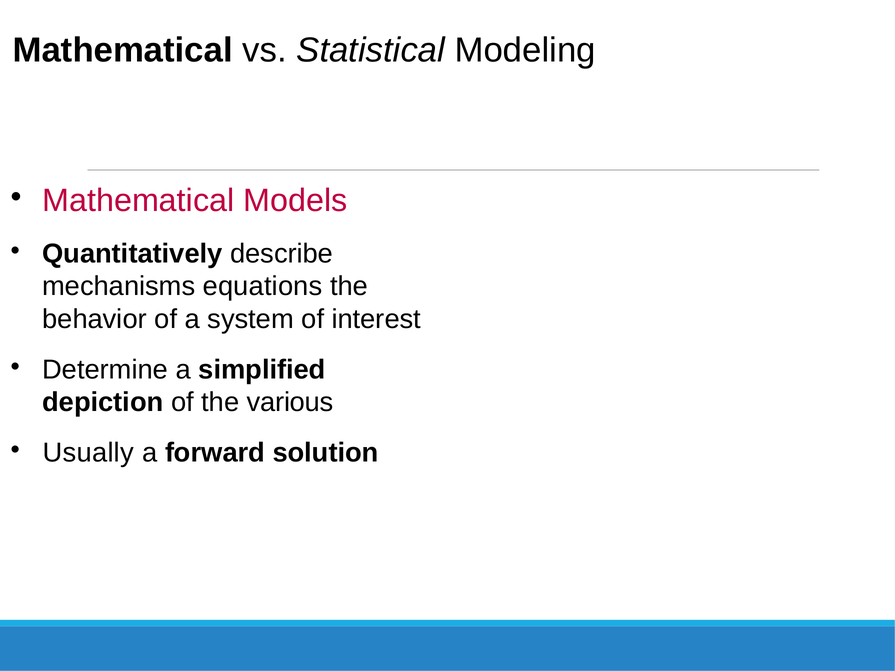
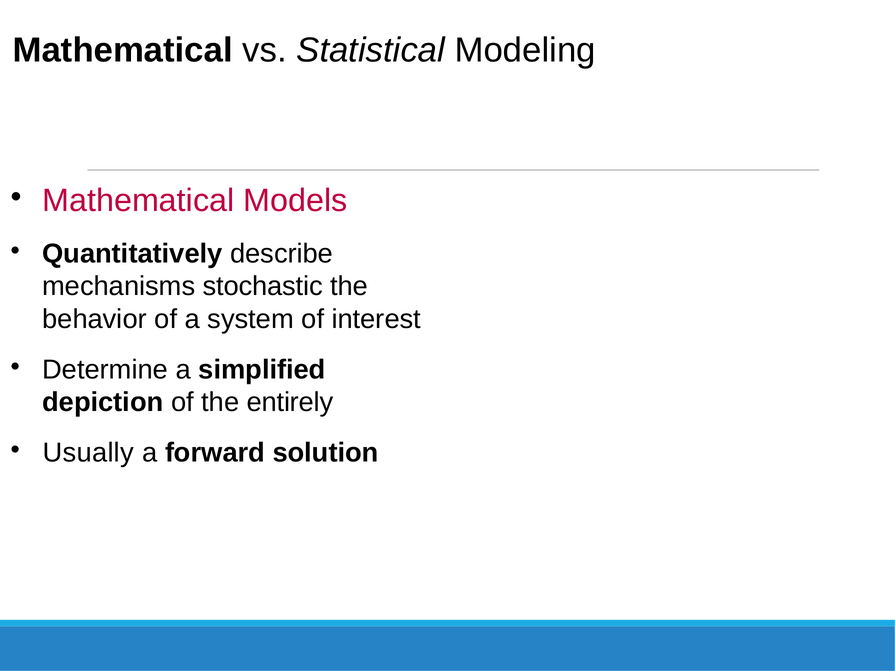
equations: equations -> stochastic
various: various -> entirely
